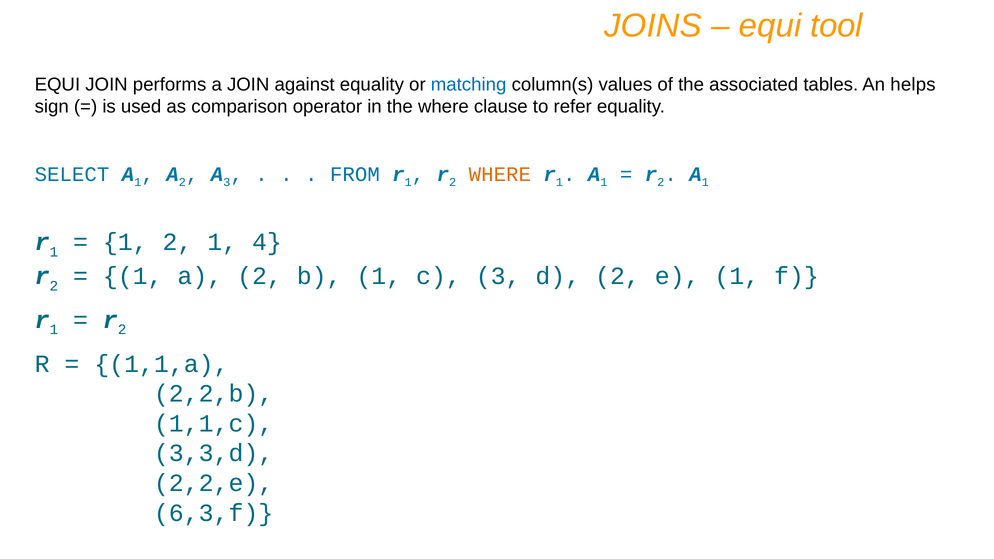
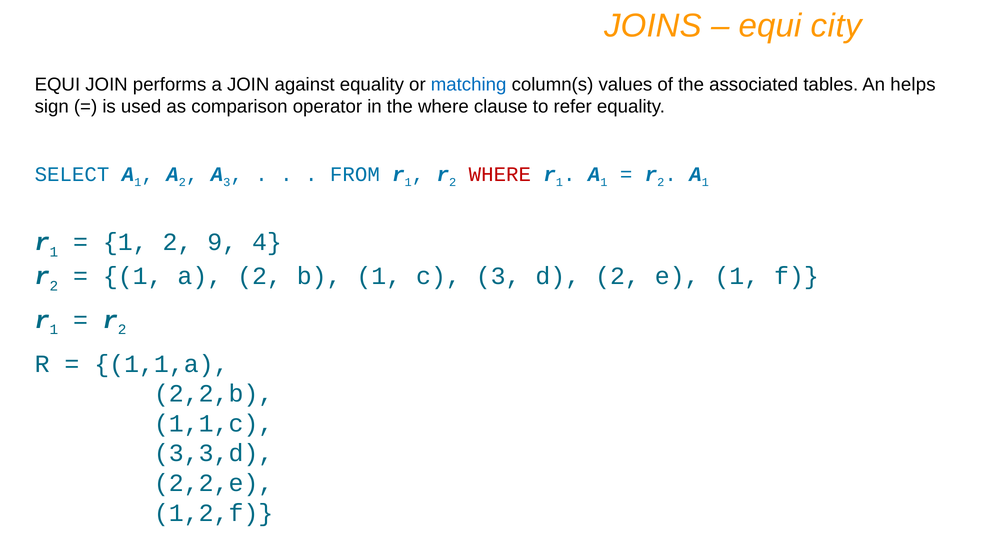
tool: tool -> city
WHERE at (500, 174) colour: orange -> red
2 1: 1 -> 9
6,3,f: 6,3,f -> 1,2,f
